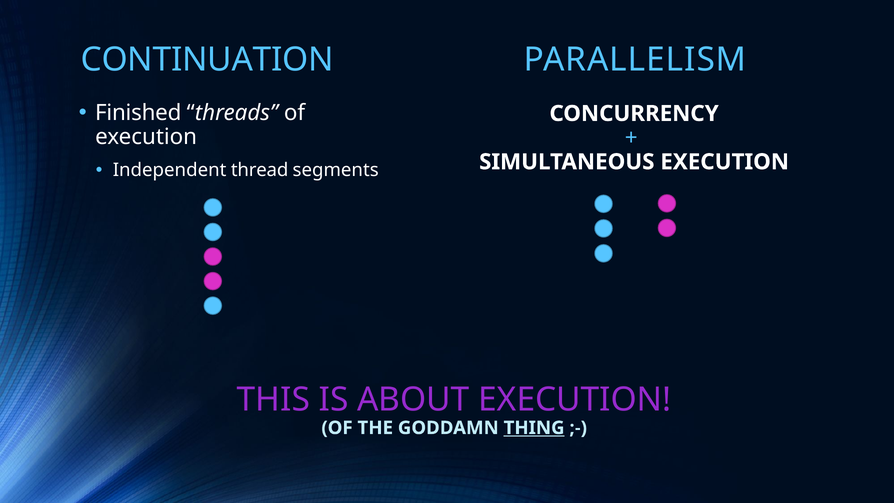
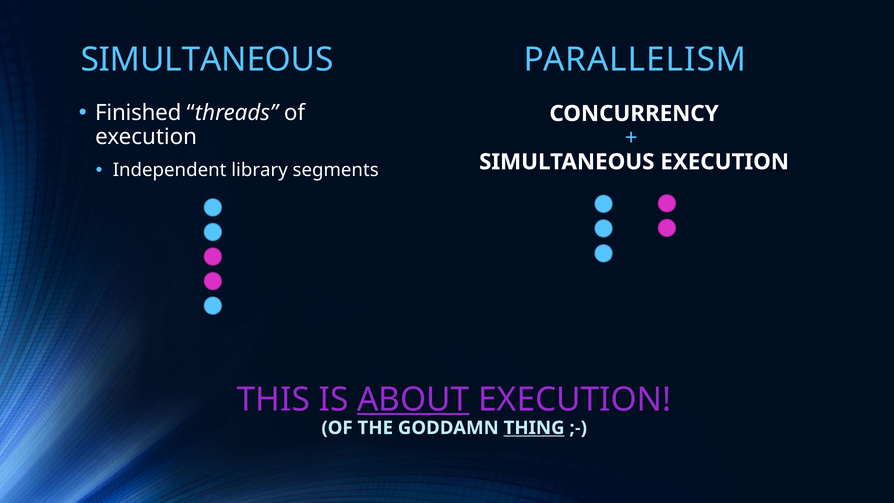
CONTINUATION at (207, 60): CONTINUATION -> SIMULTANEOUS
thread: thread -> library
ABOUT underline: none -> present
